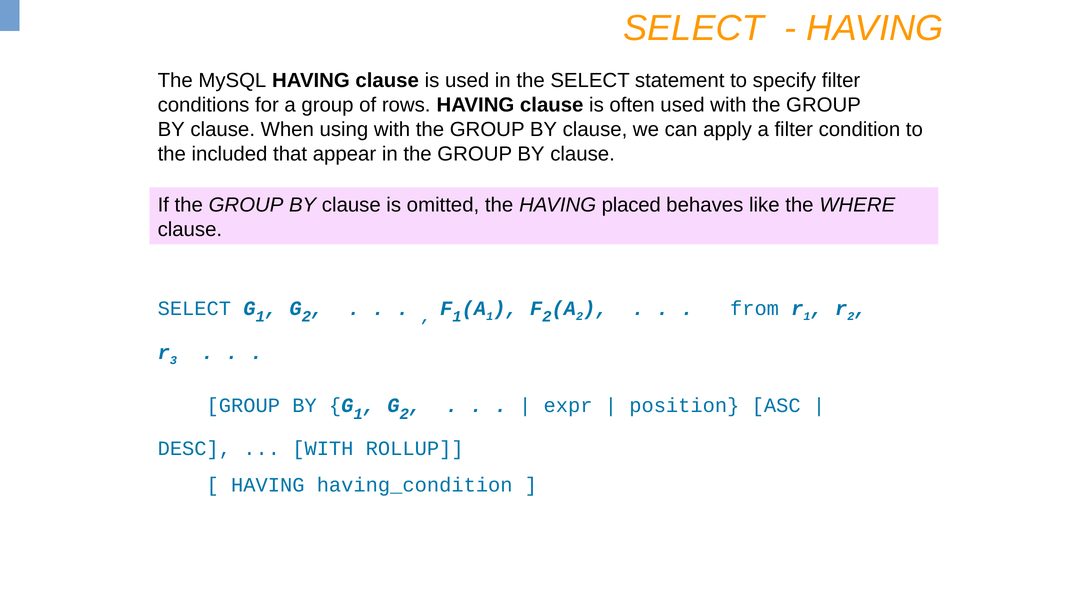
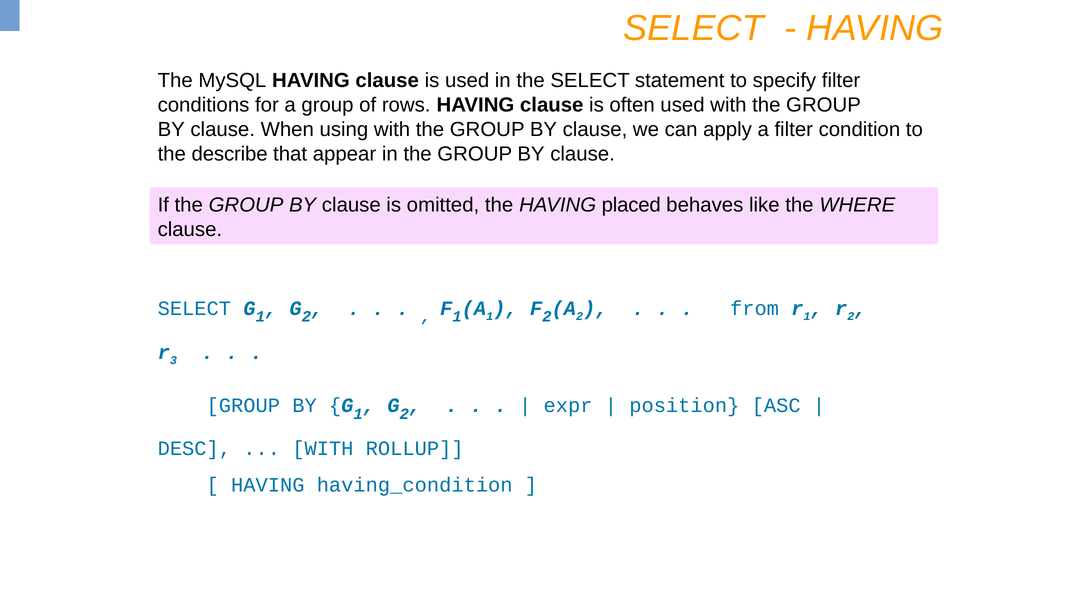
included: included -> describe
